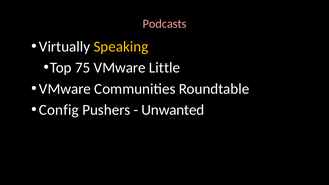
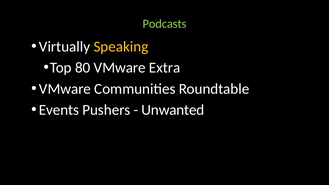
Podcasts colour: pink -> light green
75: 75 -> 80
Little: Little -> Extra
Config: Config -> Events
